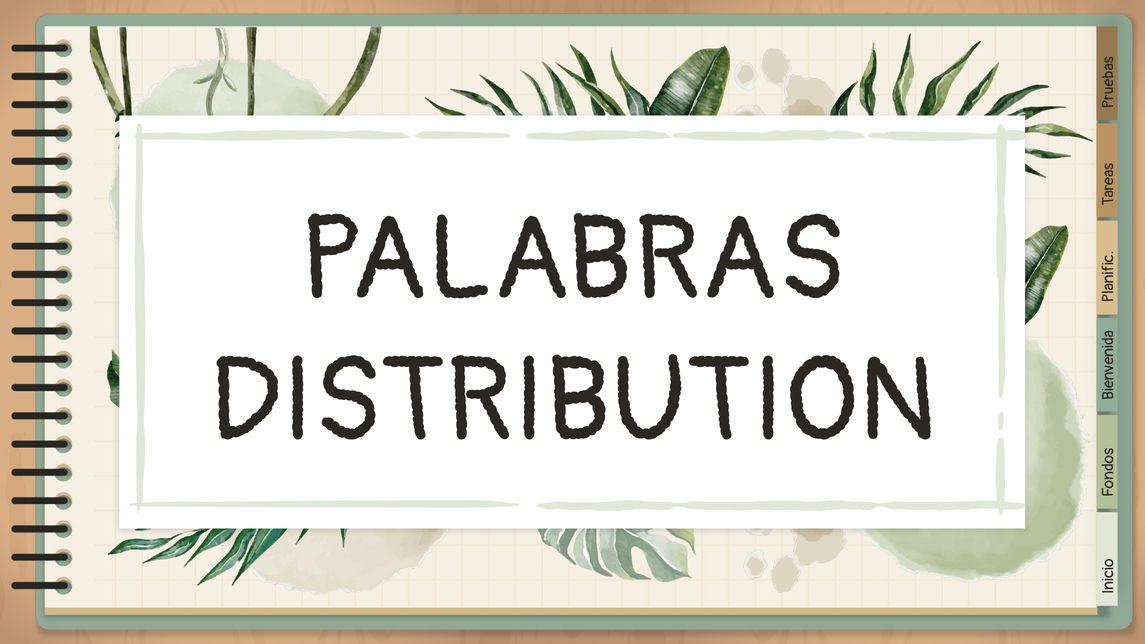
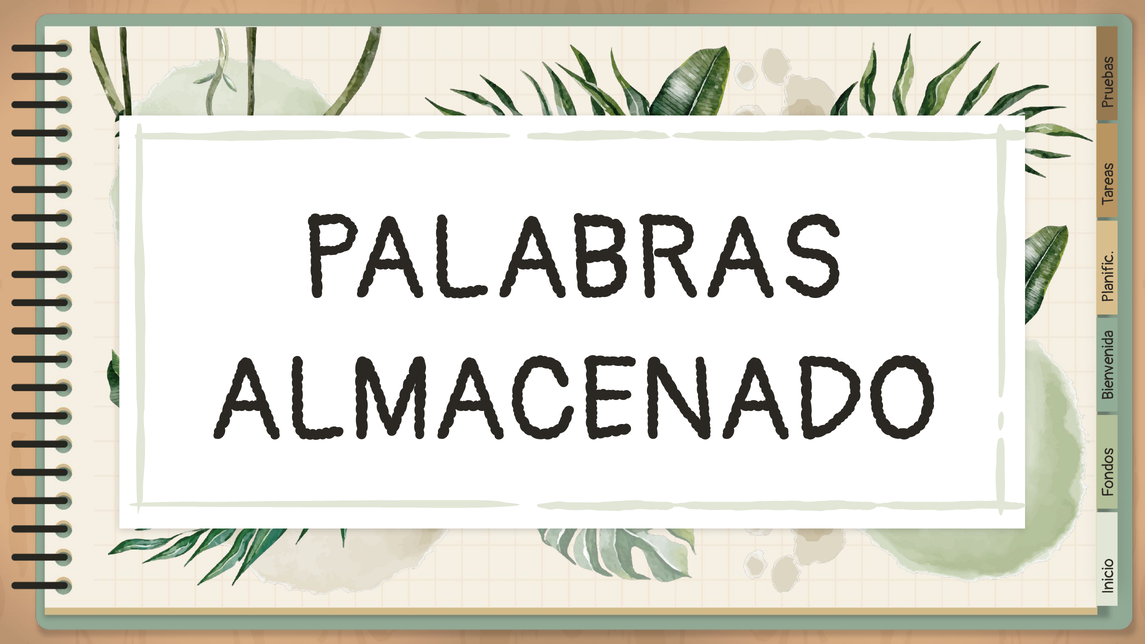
DISTRIBUTION: DISTRIBUTION -> ALMACENADO
